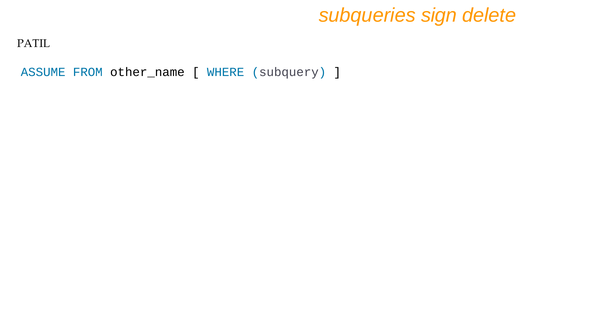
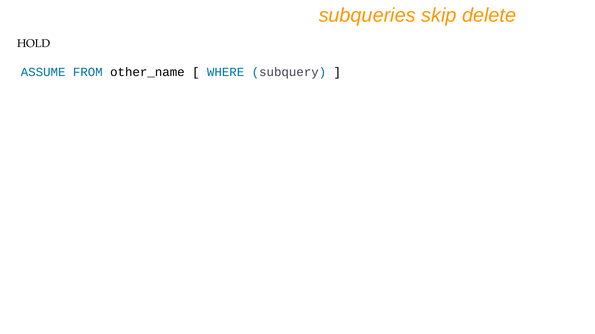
sign: sign -> skip
PATIL: PATIL -> HOLD
